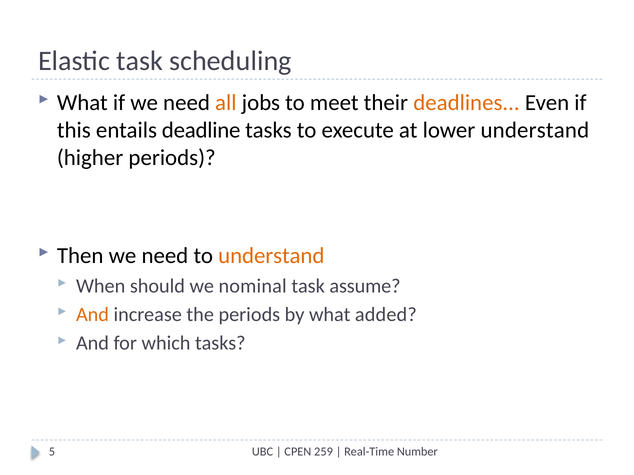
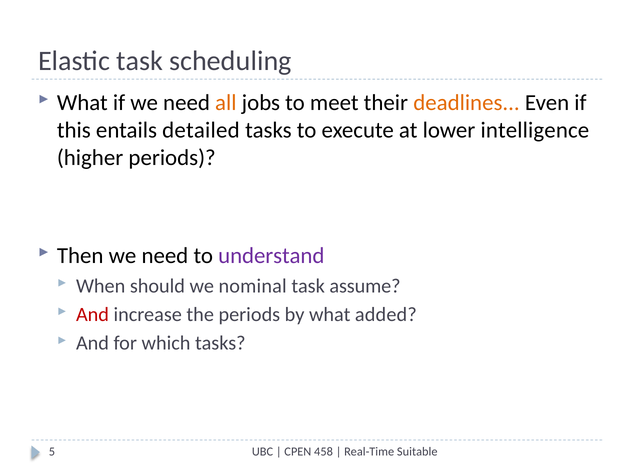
deadline: deadline -> detailed
lower understand: understand -> intelligence
understand at (271, 256) colour: orange -> purple
And at (92, 315) colour: orange -> red
259: 259 -> 458
Number: Number -> Suitable
